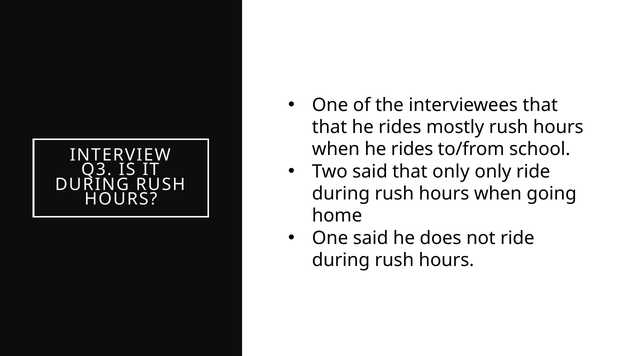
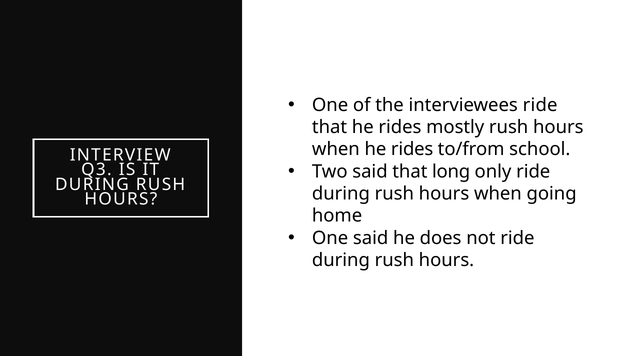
interviewees that: that -> ride
that only: only -> long
